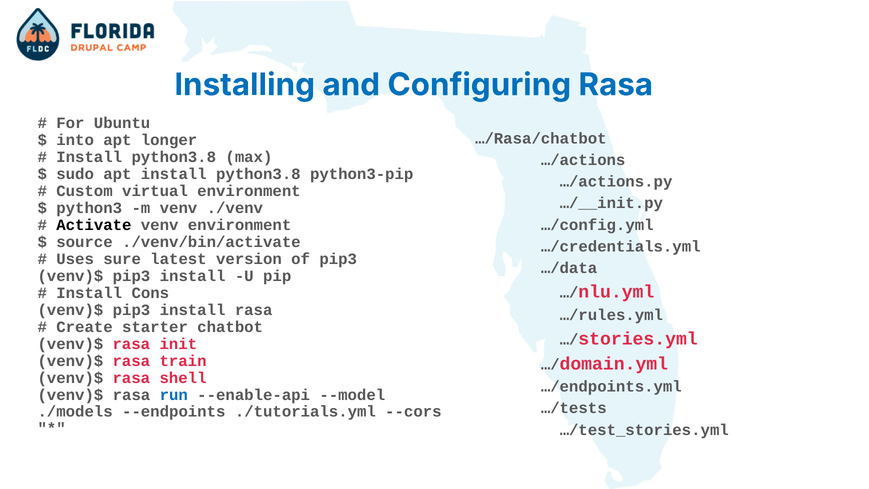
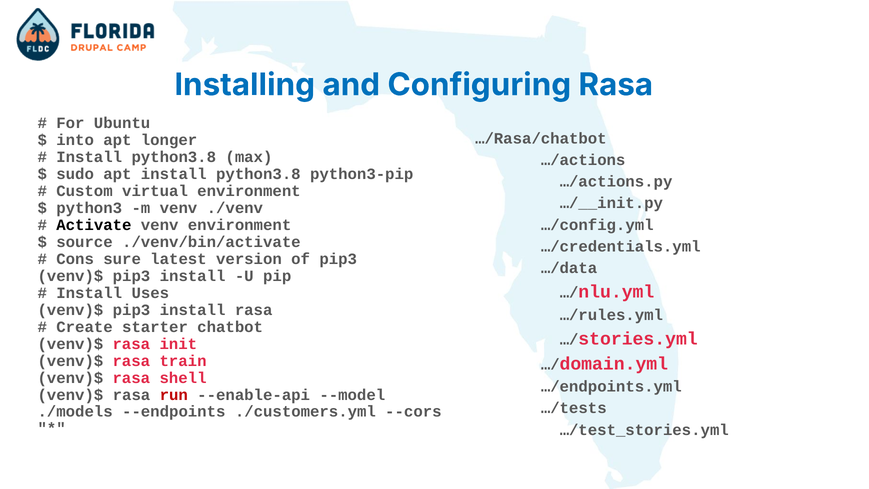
Uses: Uses -> Cons
Cons: Cons -> Uses
run colour: blue -> red
./tutorials.yml: ./tutorials.yml -> ./customers.yml
